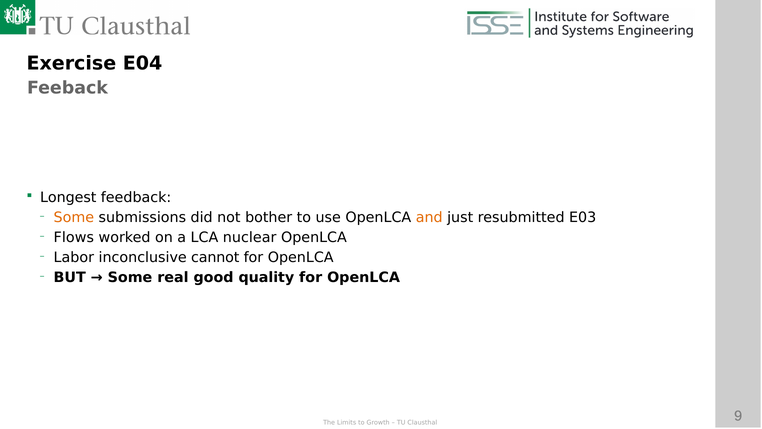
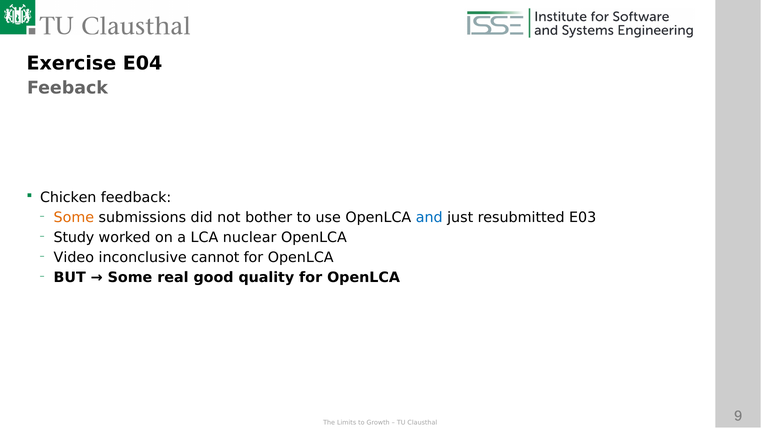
Longest: Longest -> Chicken
and colour: orange -> blue
Flows: Flows -> Study
Labor: Labor -> Video
